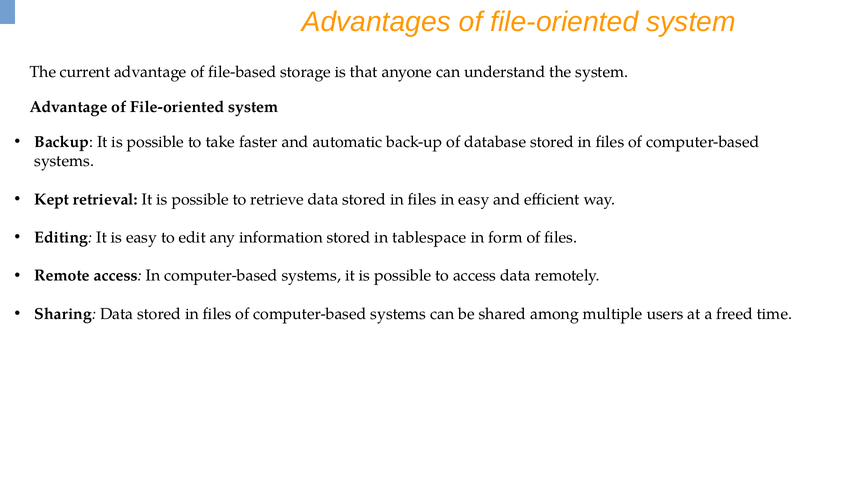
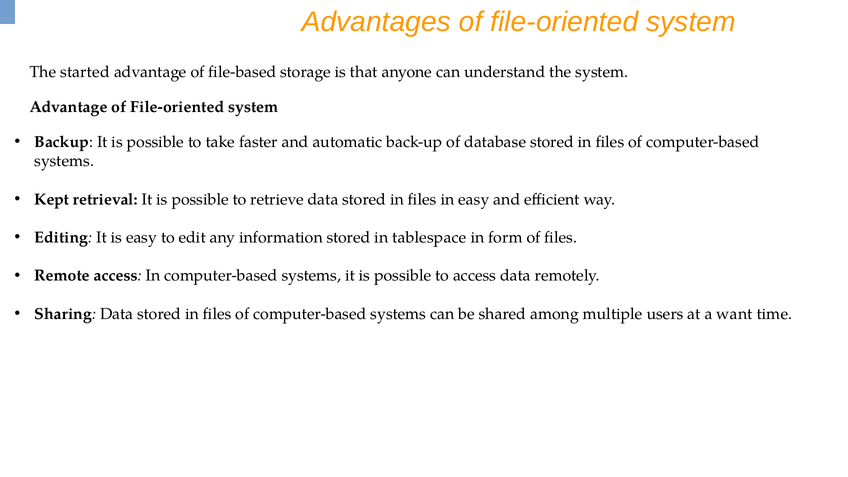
current: current -> started
freed: freed -> want
